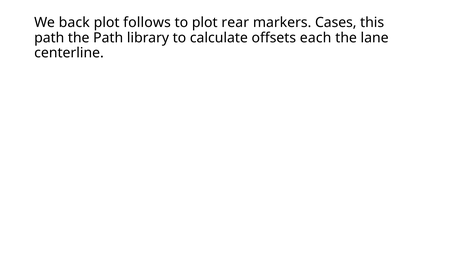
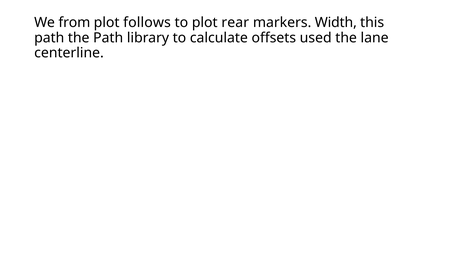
back: back -> from
Cases: Cases -> Width
each: each -> used
